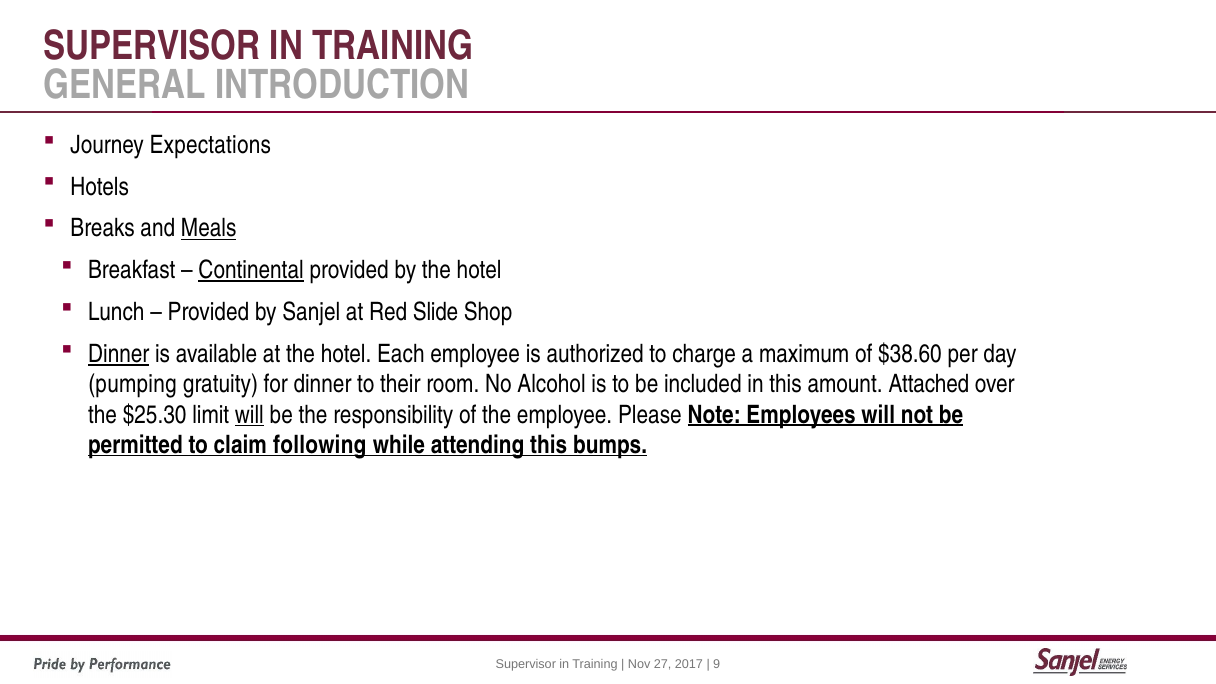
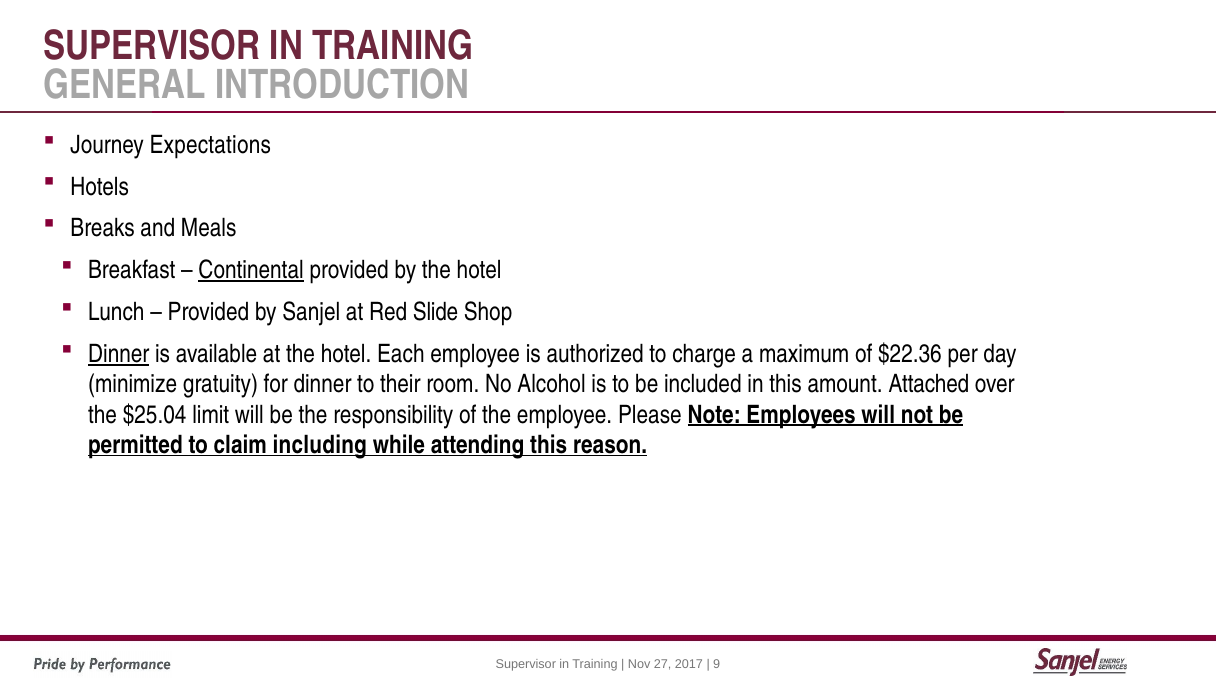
Meals underline: present -> none
$38.60: $38.60 -> $22.36
pumping: pumping -> minimize
$25.30: $25.30 -> $25.04
will at (249, 415) underline: present -> none
following: following -> including
bumps: bumps -> reason
